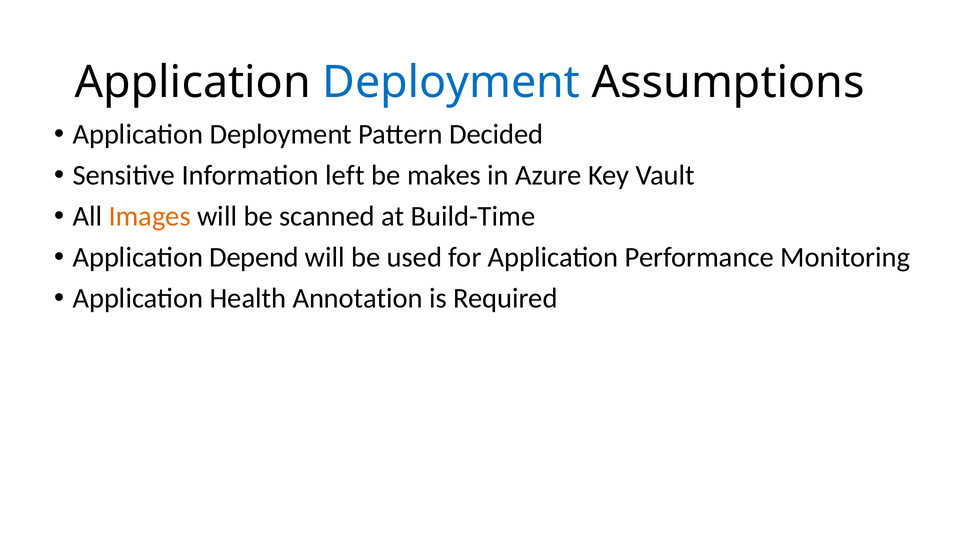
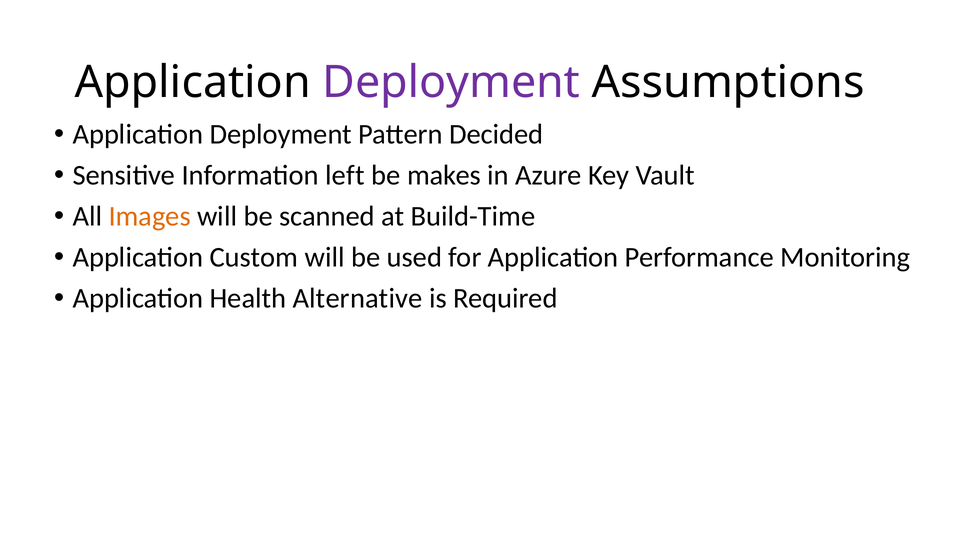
Deployment at (451, 82) colour: blue -> purple
Depend: Depend -> Custom
Annotation: Annotation -> Alternative
